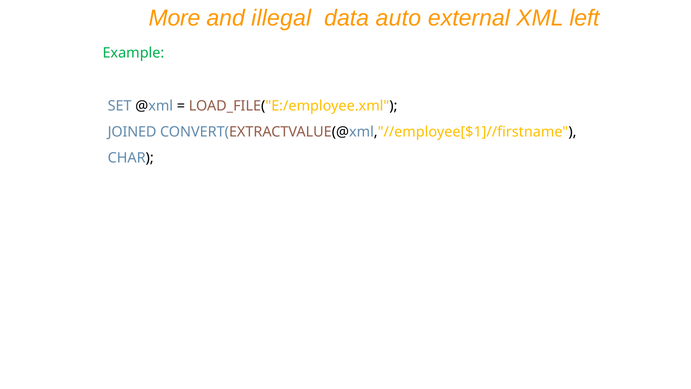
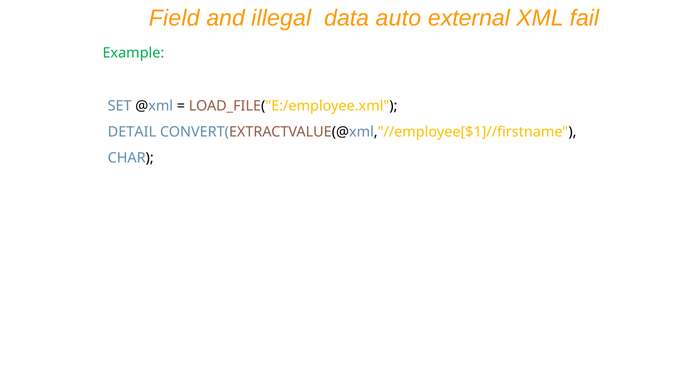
More: More -> Field
left: left -> fail
JOINED: JOINED -> DETAIL
